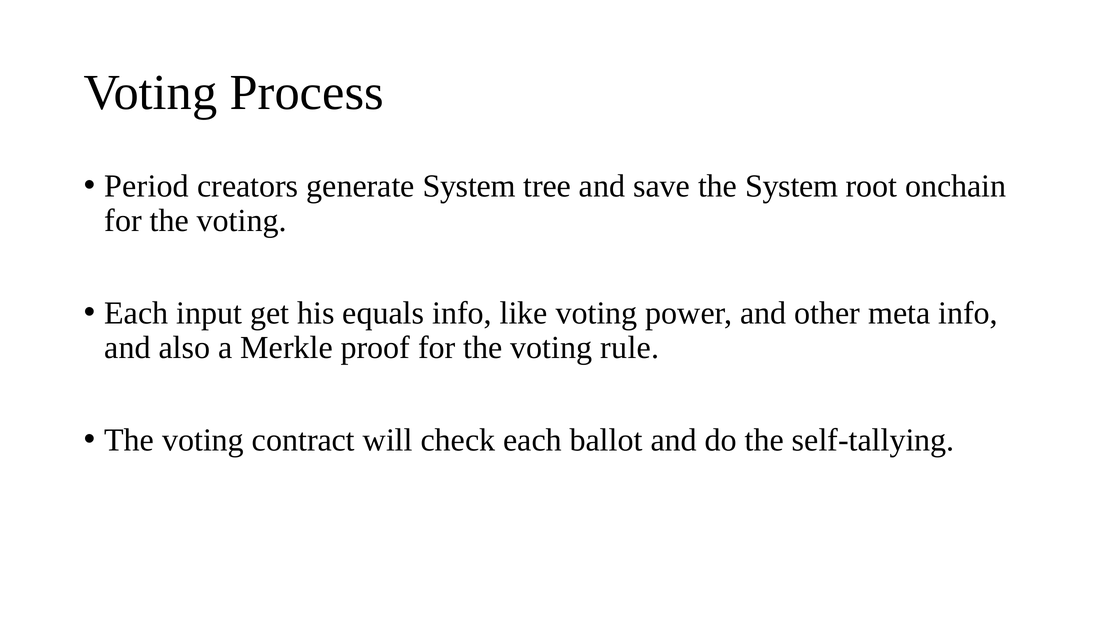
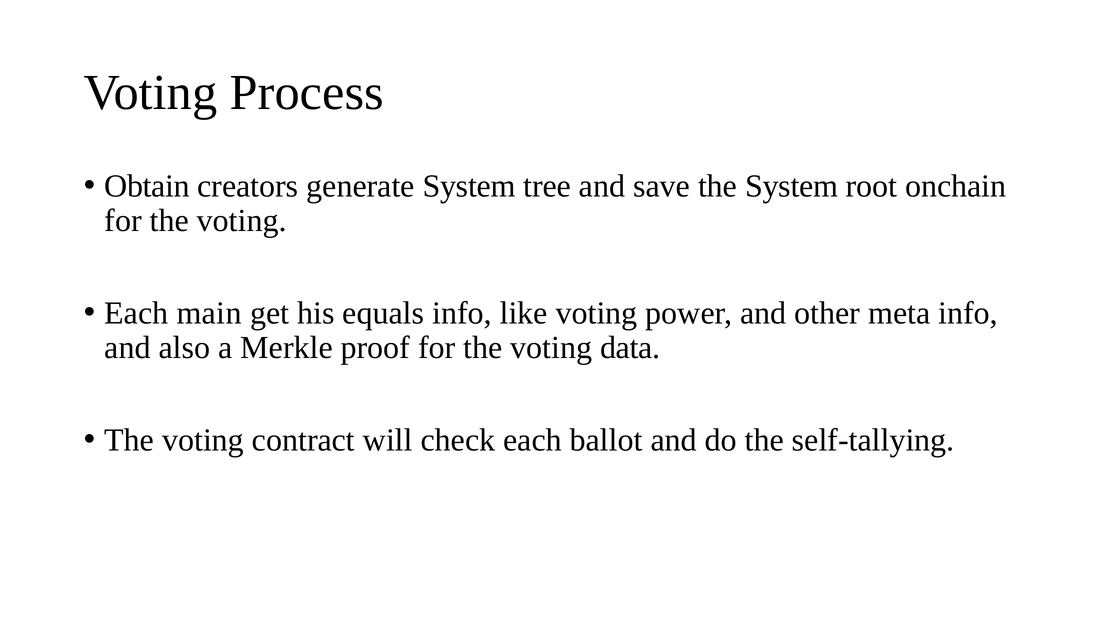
Period: Period -> Obtain
input: input -> main
rule: rule -> data
